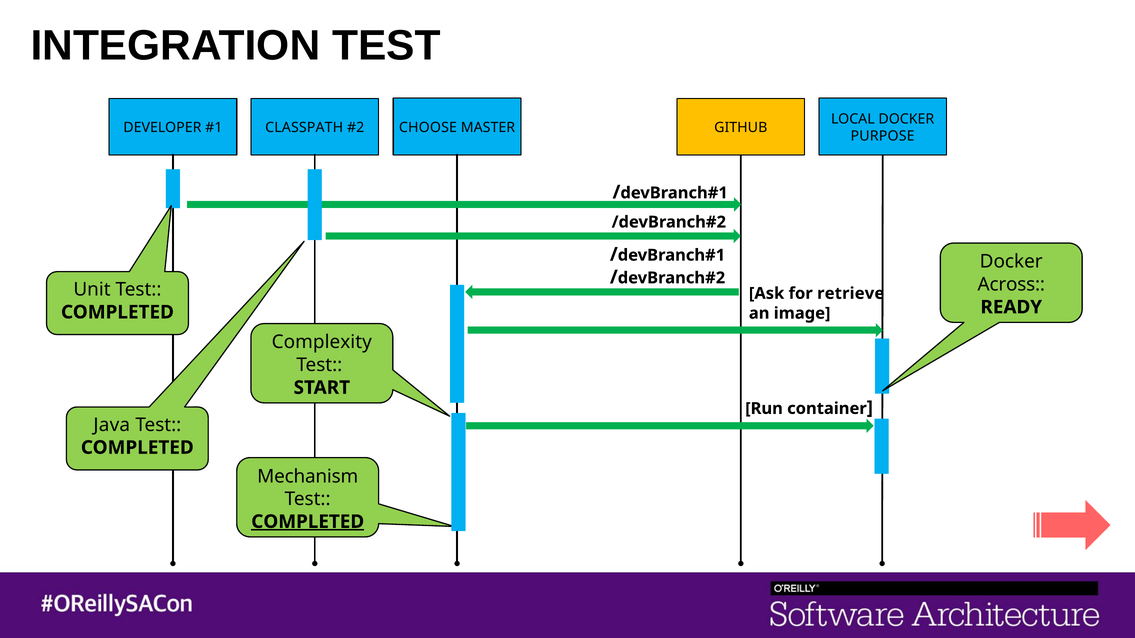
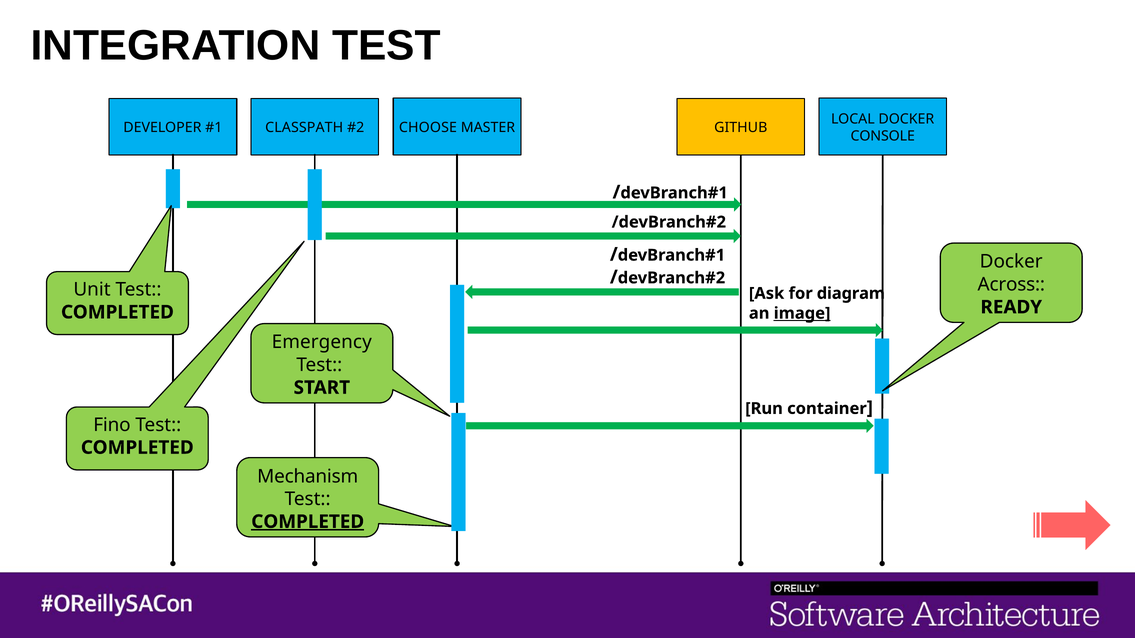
PURPOSE: PURPOSE -> CONSOLE
retrieve: retrieve -> diagram
image underline: none -> present
Complexity: Complexity -> Emergency
Java: Java -> Fino
